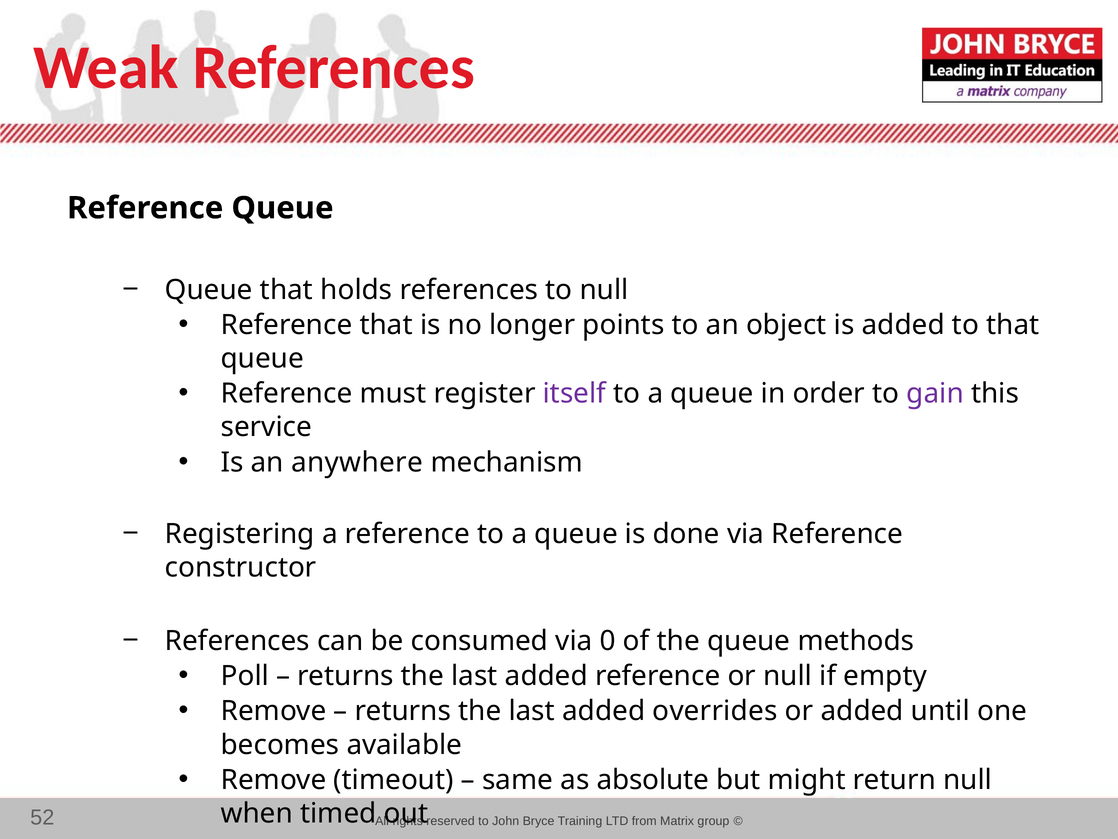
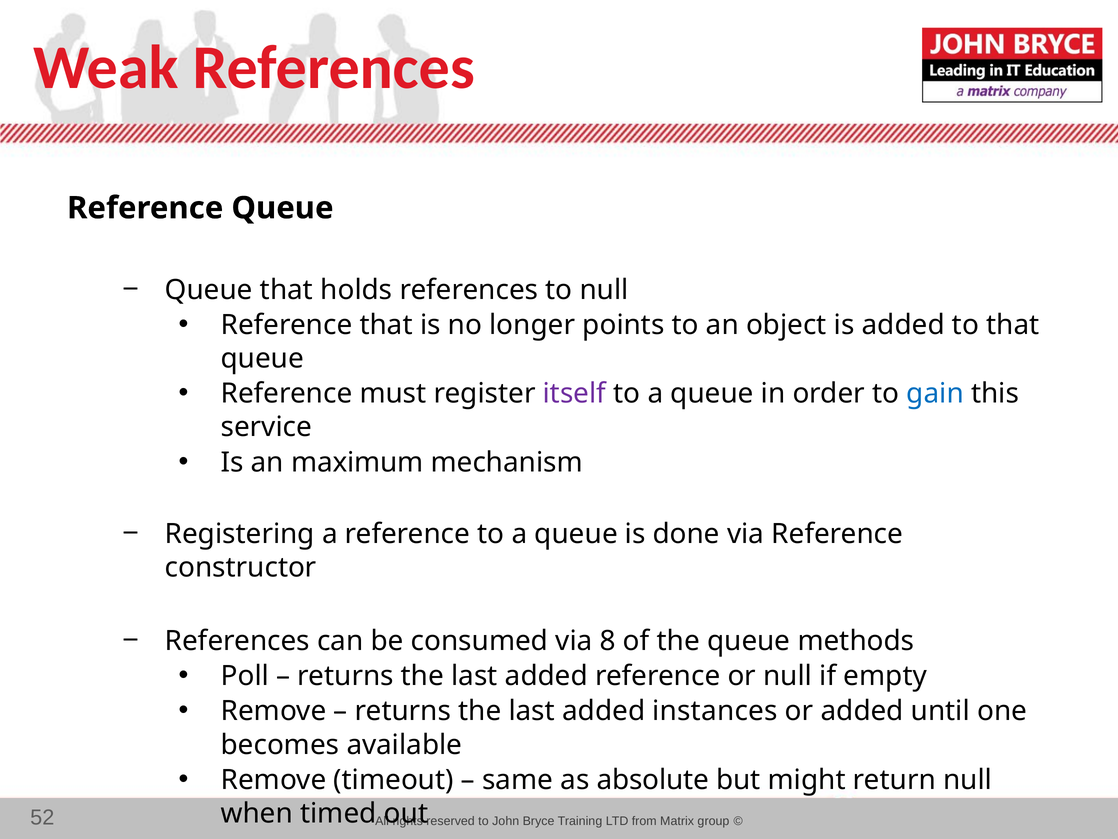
gain colour: purple -> blue
anywhere: anywhere -> maximum
0: 0 -> 8
overrides: overrides -> instances
